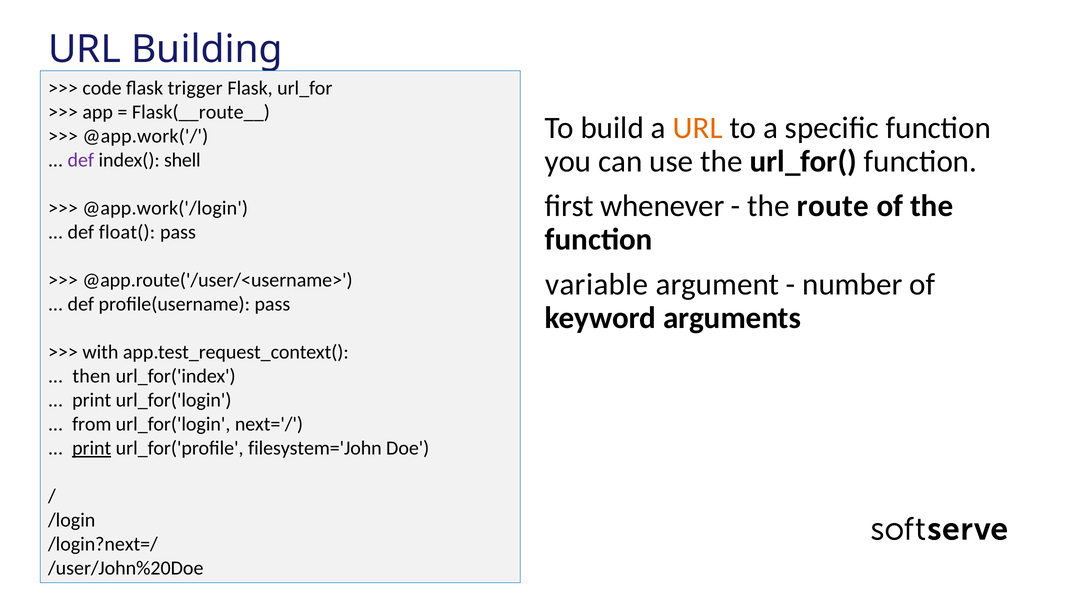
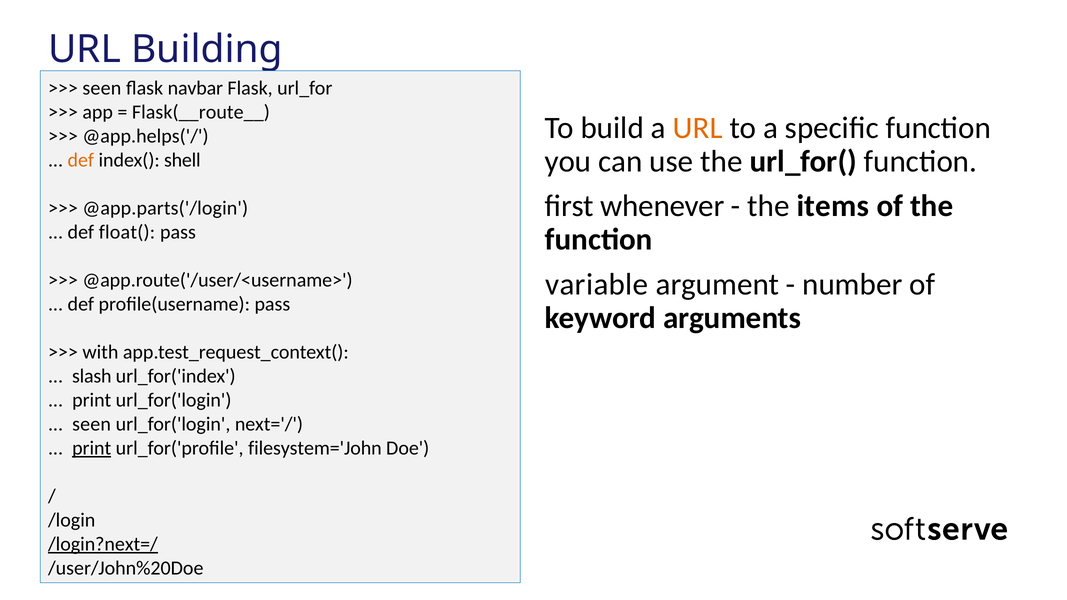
code at (102, 88): code -> seen
trigger: trigger -> navbar
@app.work('/: @app.work('/ -> @app.helps('/
def at (81, 160) colour: purple -> orange
route: route -> items
@app.work('/login: @app.work('/login -> @app.parts('/login
then: then -> slash
from at (92, 424): from -> seen
/login?next=/ underline: none -> present
